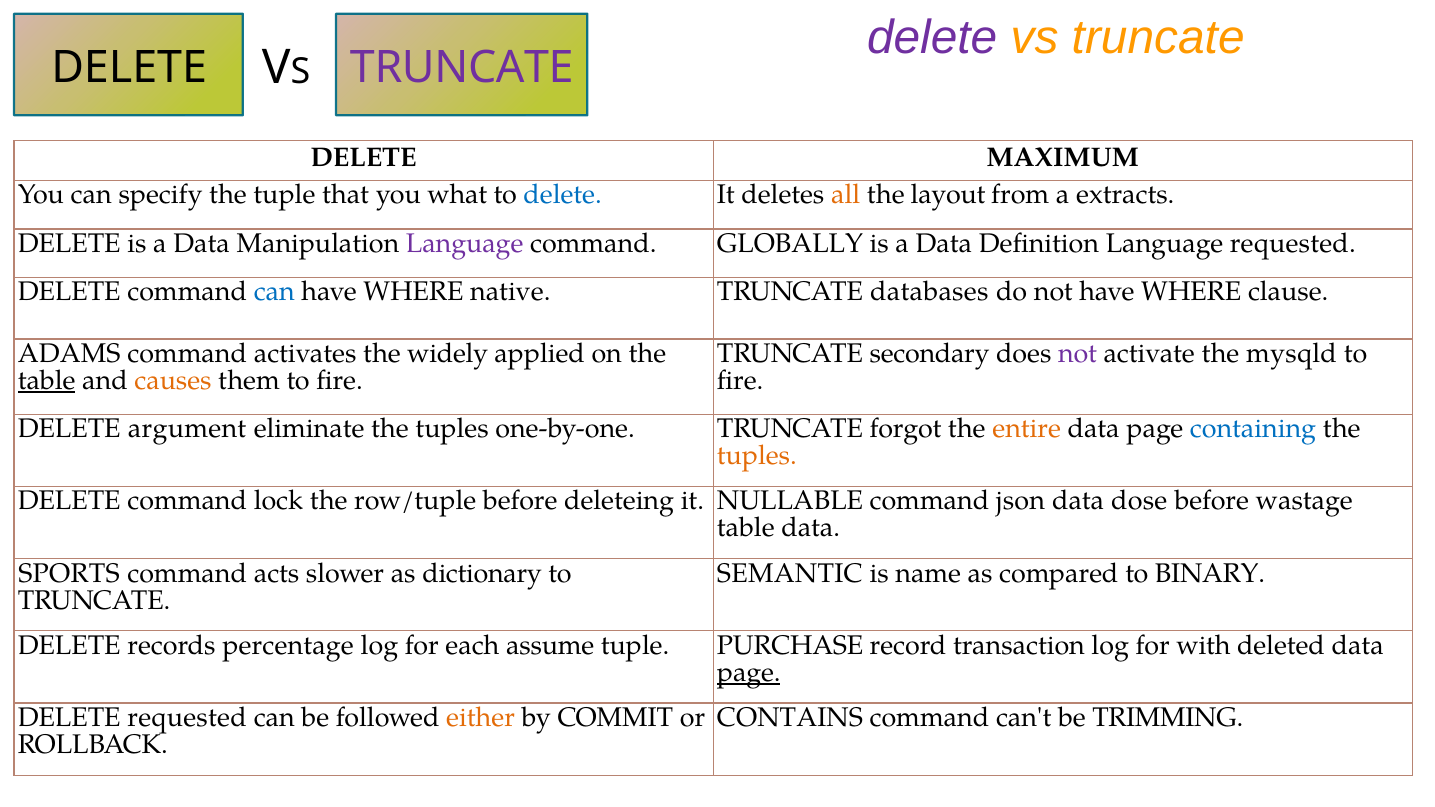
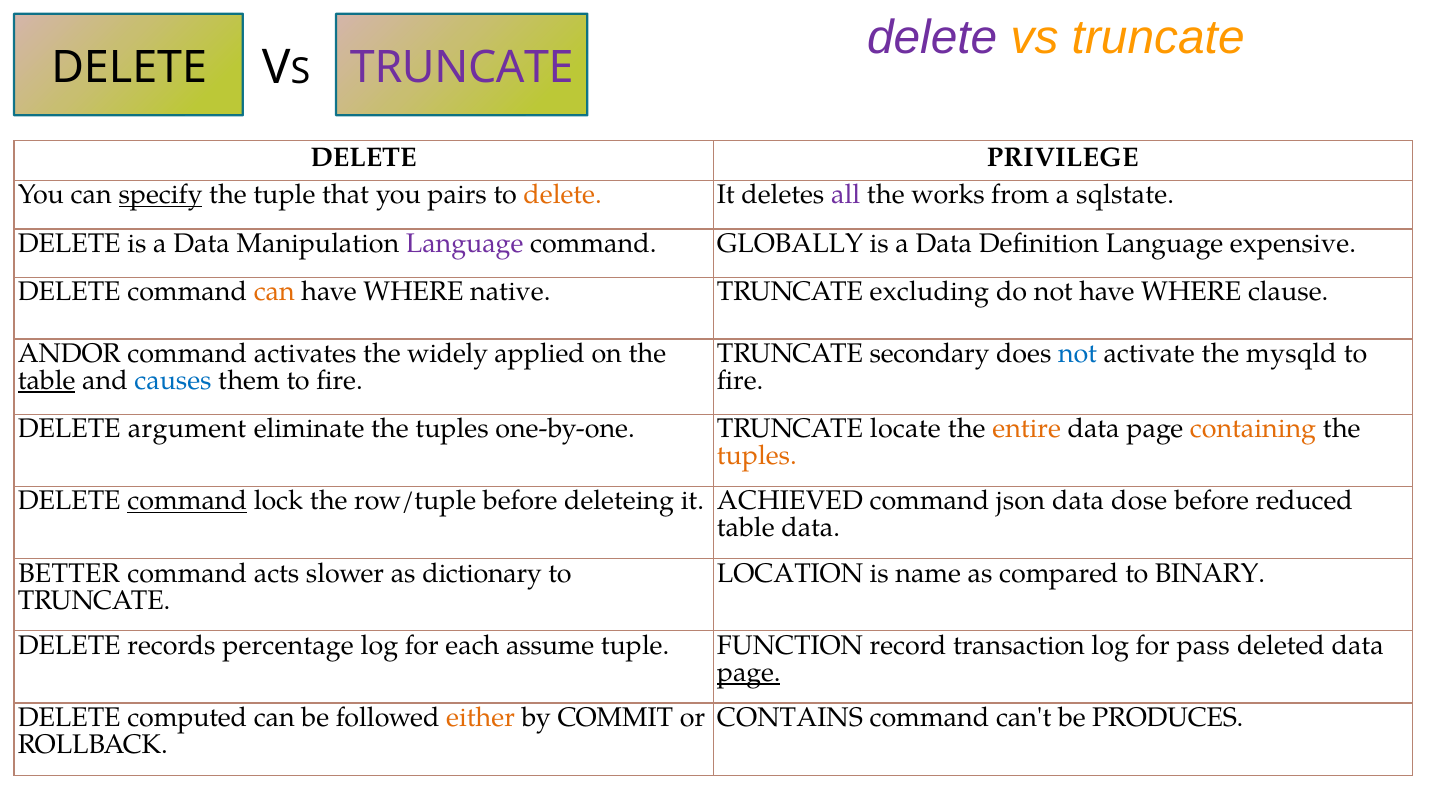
MAXIMUM: MAXIMUM -> PRIVILEGE
specify underline: none -> present
what: what -> pairs
delete at (563, 195) colour: blue -> orange
all colour: orange -> purple
layout: layout -> works
extracts: extracts -> sqlstate
Language requested: requested -> expensive
can at (274, 292) colour: blue -> orange
databases: databases -> excluding
ADAMS: ADAMS -> ANDOR
not at (1078, 354) colour: purple -> blue
causes colour: orange -> blue
forgot: forgot -> locate
containing colour: blue -> orange
command at (187, 501) underline: none -> present
NULLABLE: NULLABLE -> ACHIEVED
wastage: wastage -> reduced
SPORTS: SPORTS -> BETTER
SEMANTIC: SEMANTIC -> LOCATION
PURCHASE: PURCHASE -> FUNCTION
with: with -> pass
DELETE requested: requested -> computed
TRIMMING: TRIMMING -> PRODUCES
